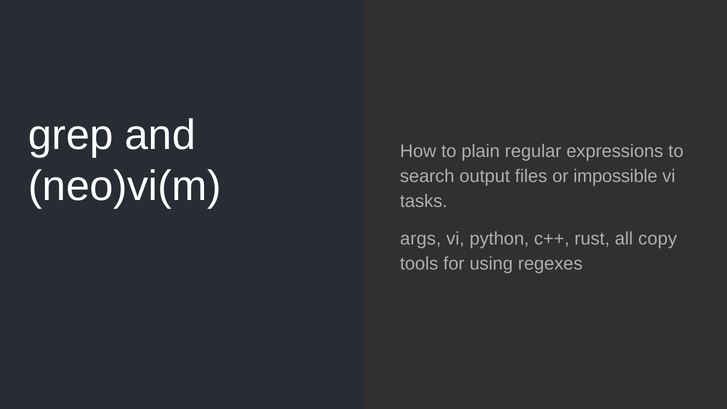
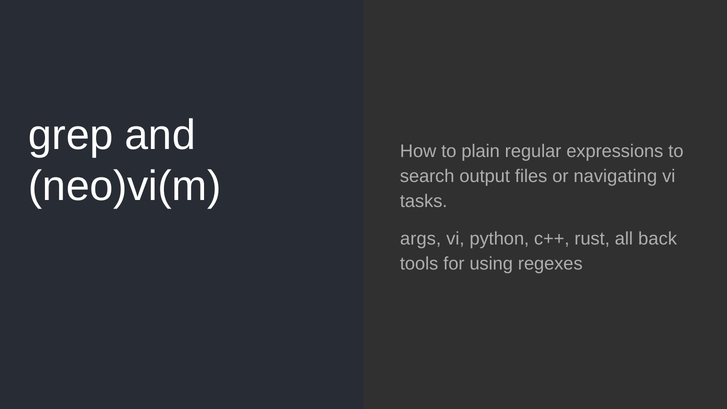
impossible: impossible -> navigating
copy: copy -> back
